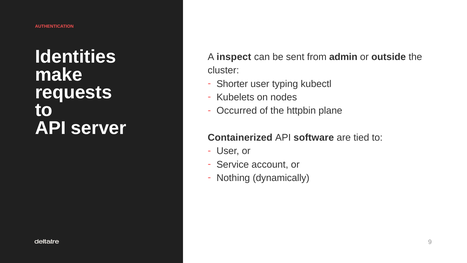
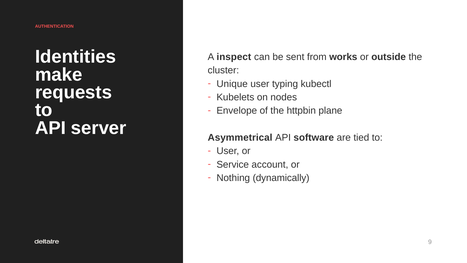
admin: admin -> works
Shorter: Shorter -> Unique
Occurred: Occurred -> Envelope
Containerized: Containerized -> Asymmetrical
